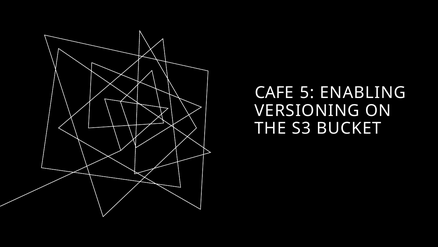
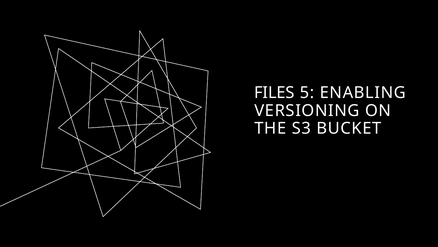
CAFE: CAFE -> FILES
